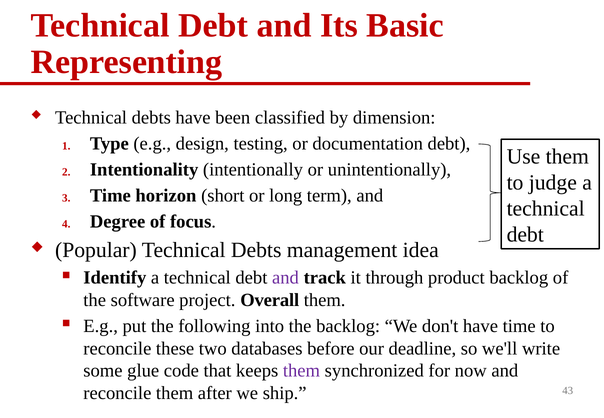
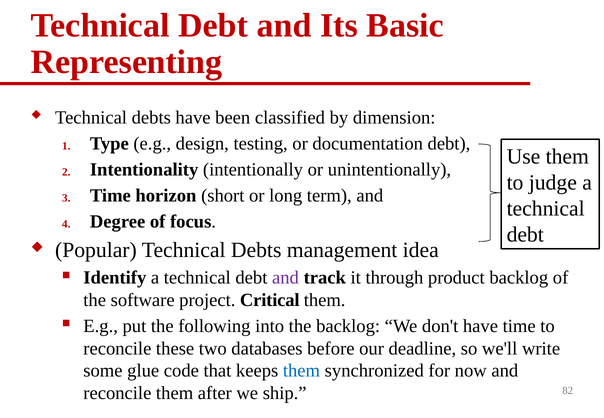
Overall: Overall -> Critical
them at (301, 371) colour: purple -> blue
43: 43 -> 82
